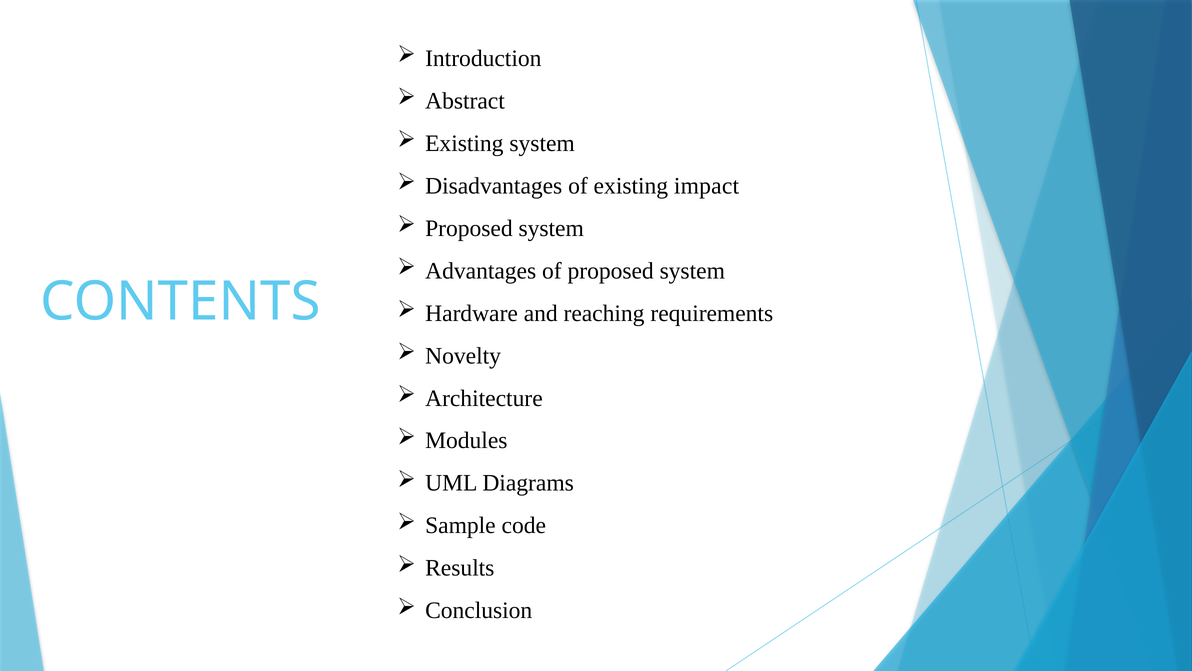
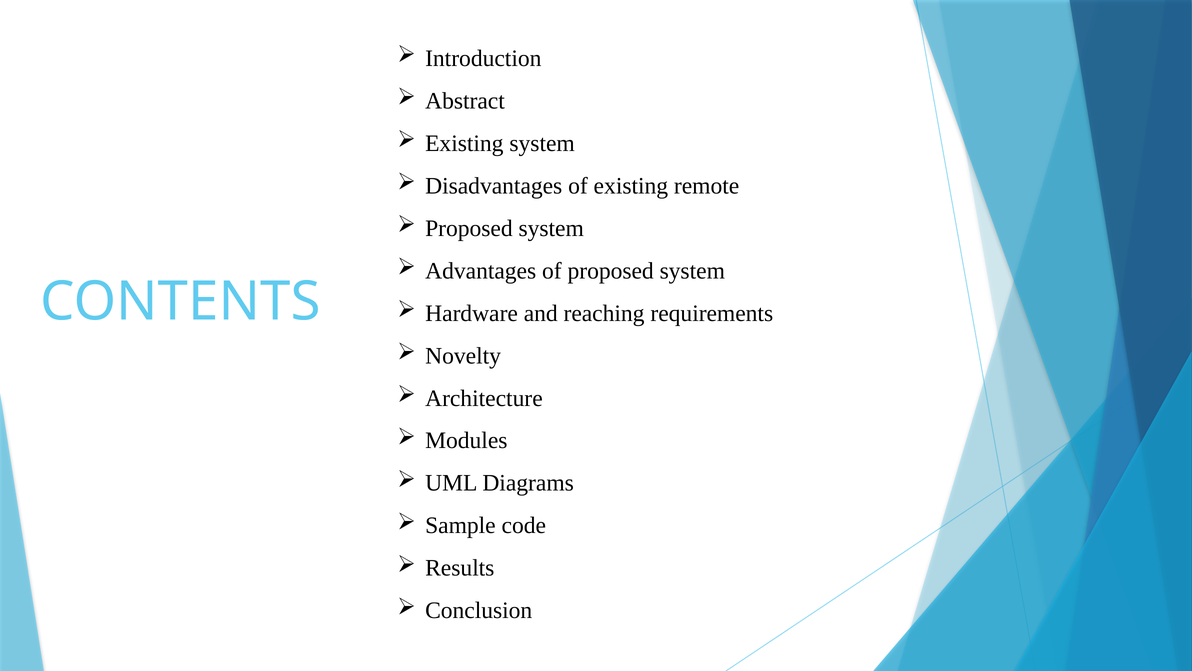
impact: impact -> remote
